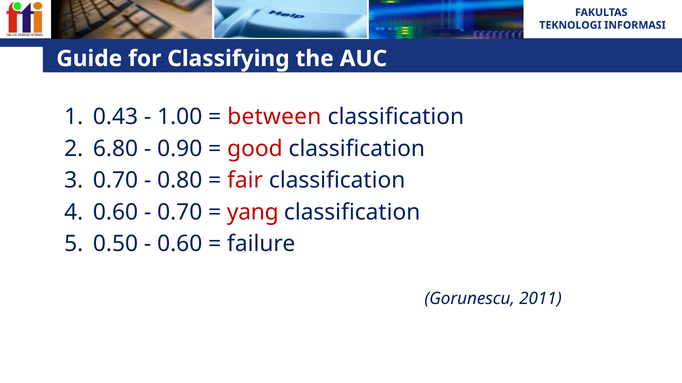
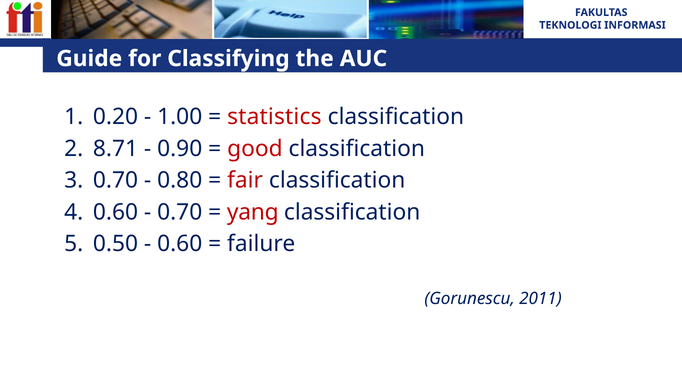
0.43: 0.43 -> 0.20
between: between -> statistics
6.80: 6.80 -> 8.71
